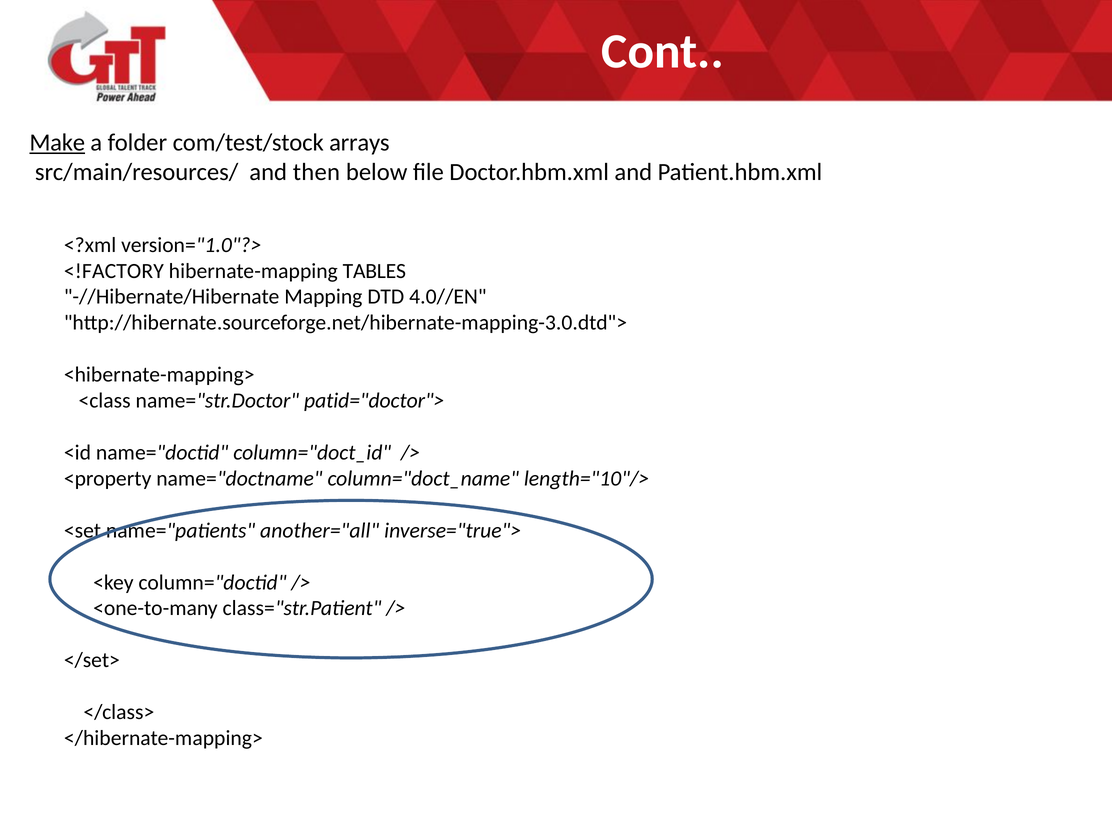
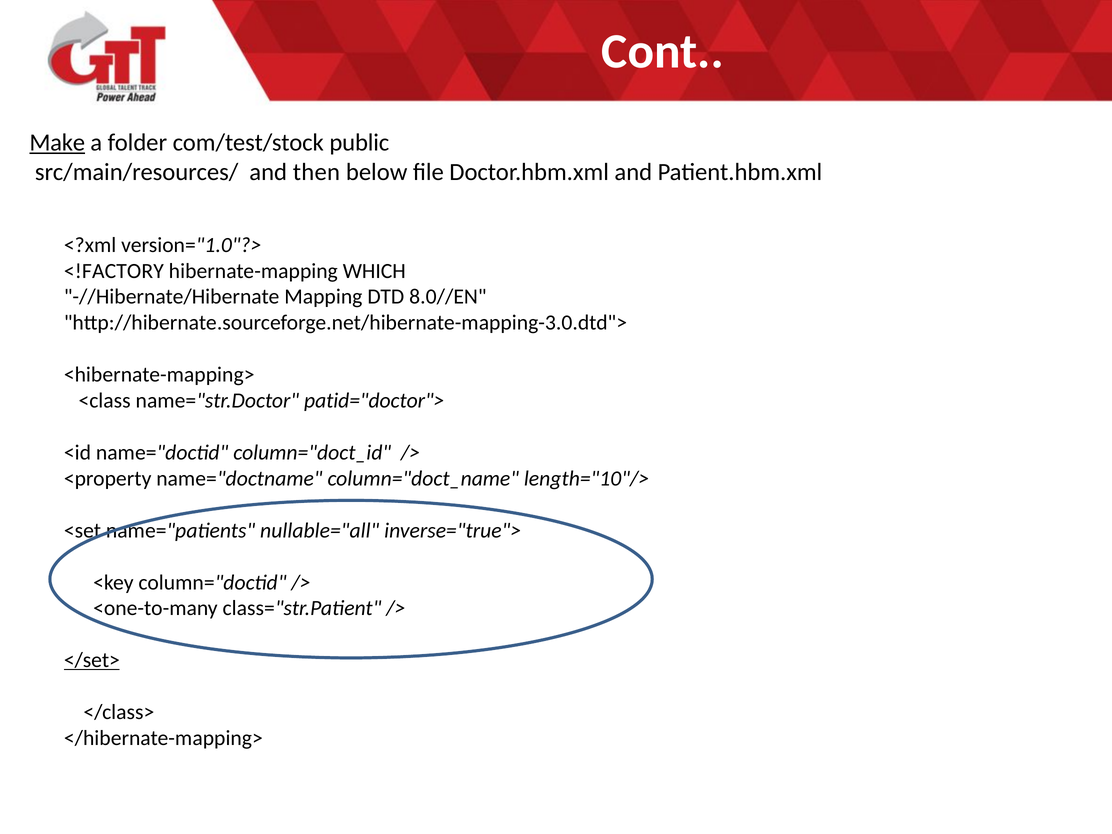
arrays: arrays -> public
TABLES: TABLES -> WHICH
4.0//EN: 4.0//EN -> 8.0//EN
another="all: another="all -> nullable="all
</set> underline: none -> present
